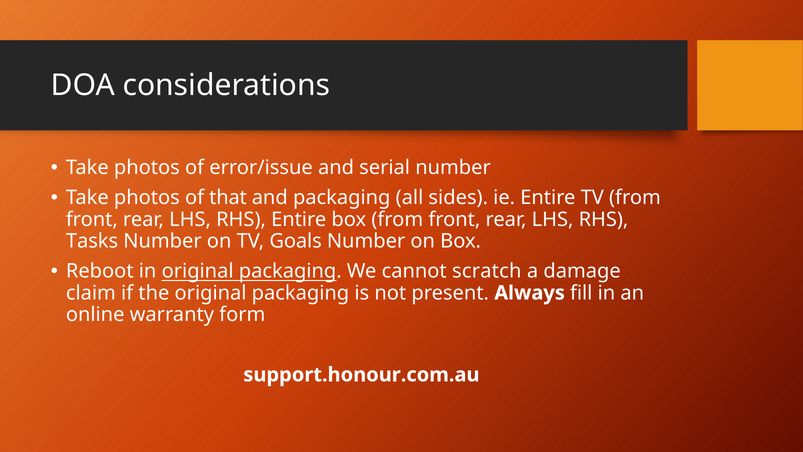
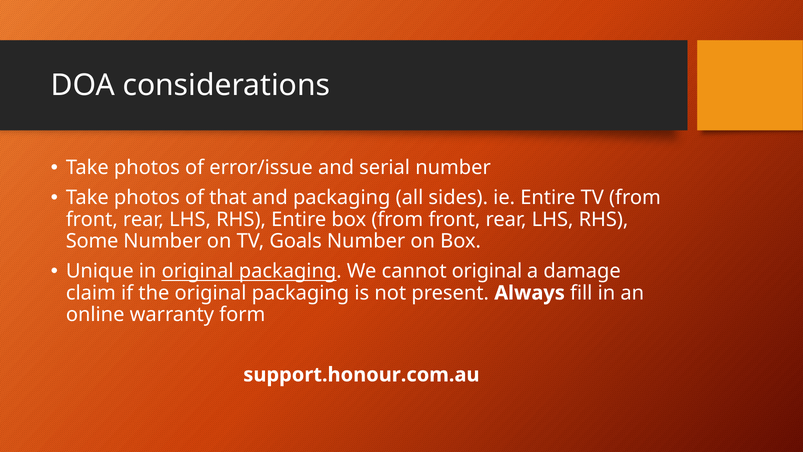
Tasks: Tasks -> Some
Reboot: Reboot -> Unique
cannot scratch: scratch -> original
